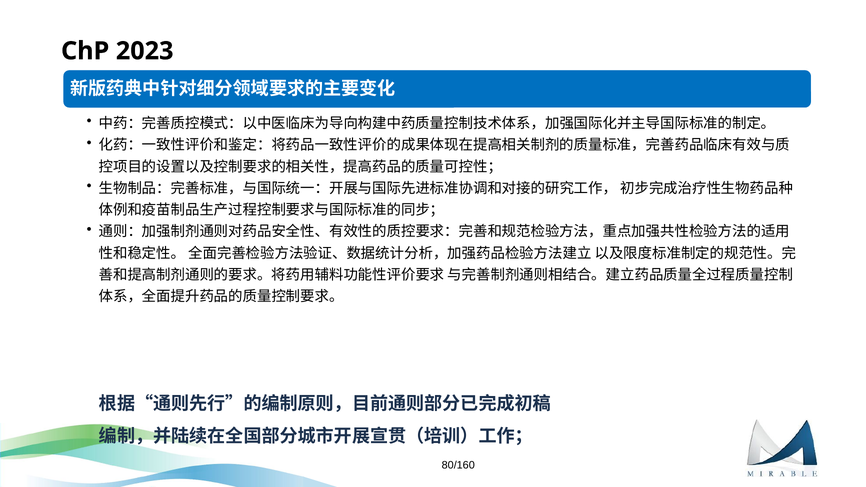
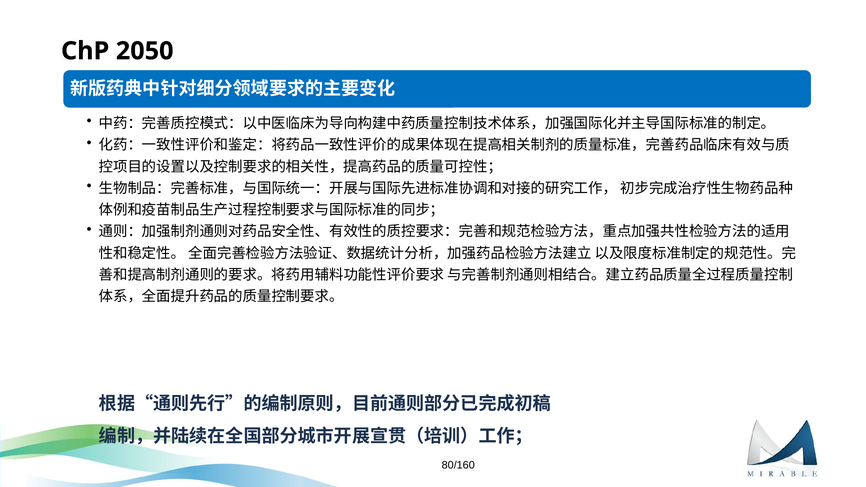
2023: 2023 -> 2050
